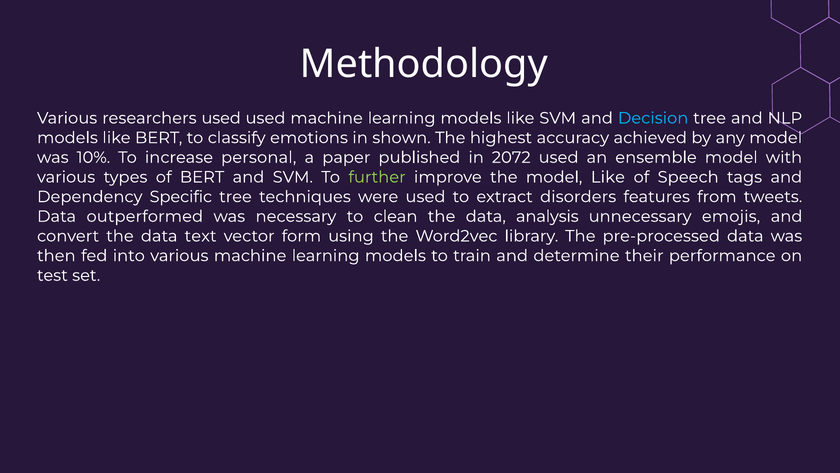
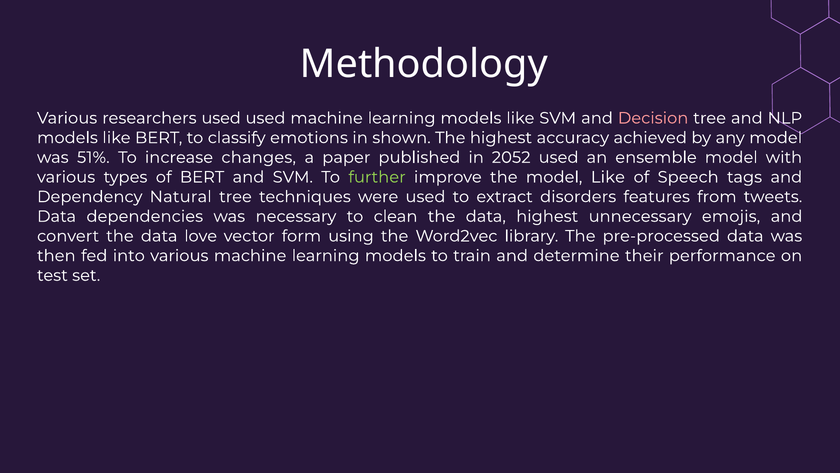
Decision colour: light blue -> pink
10%: 10% -> 51%
personal: personal -> changes
2072: 2072 -> 2052
Specific: Specific -> Natural
outperformed: outperformed -> dependencies
data analysis: analysis -> highest
text: text -> love
